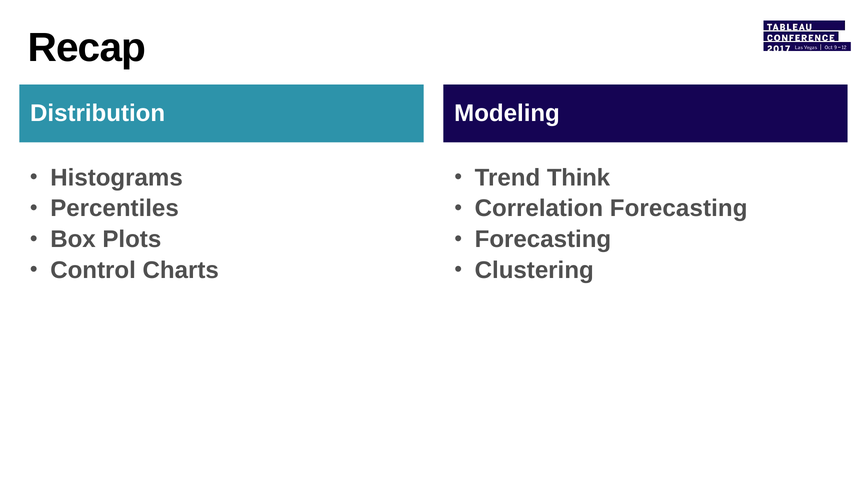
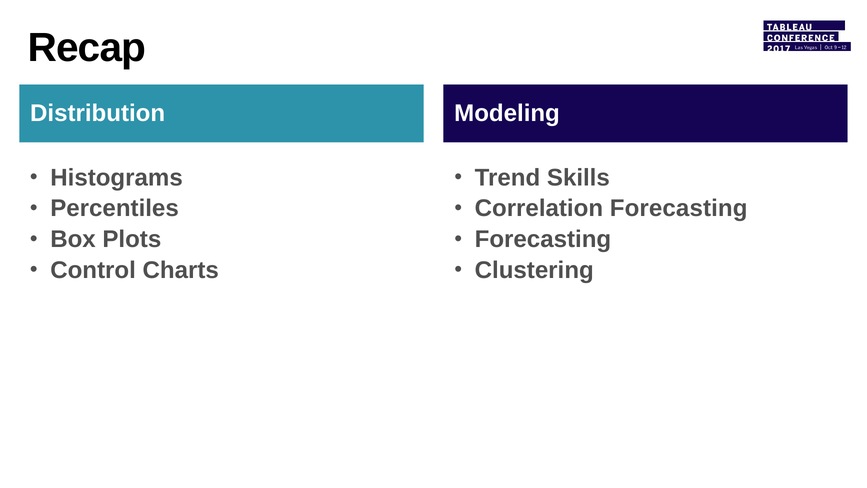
Think: Think -> Skills
